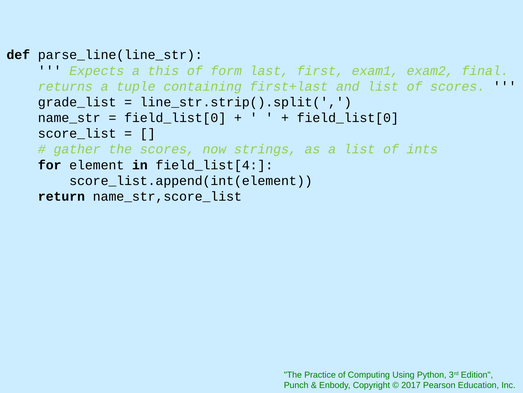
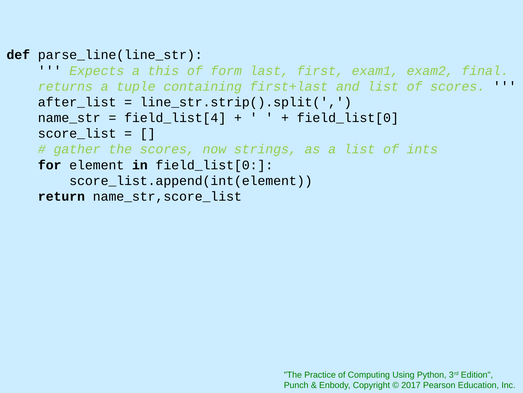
grade_list: grade_list -> after_list
field_list[0 at (175, 118): field_list[0 -> field_list[4
in field_list[4: field_list[4 -> field_list[0
